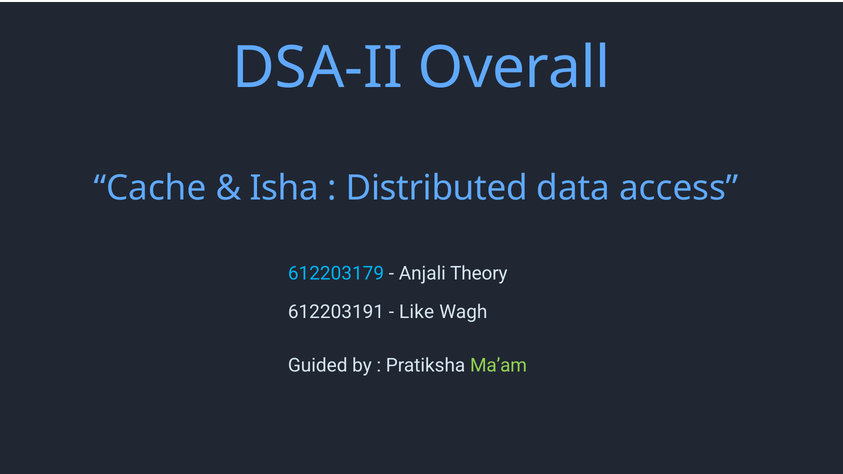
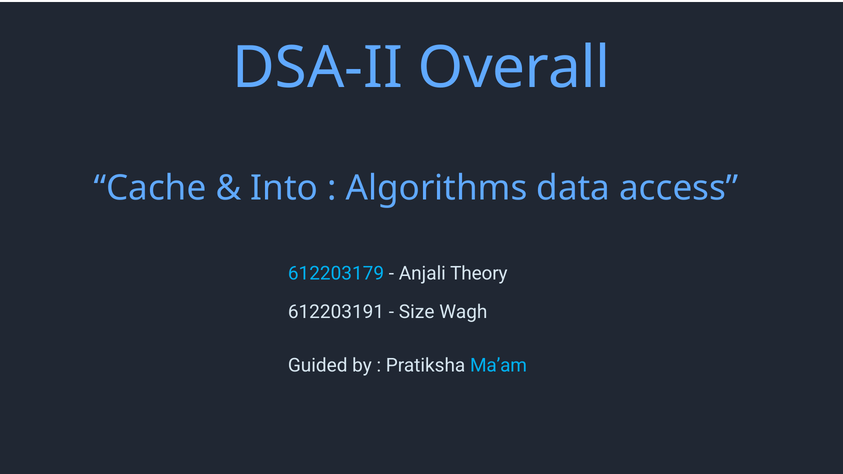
Isha: Isha -> Into
Distributed: Distributed -> Algorithms
Like: Like -> Size
Ma’am colour: light green -> light blue
